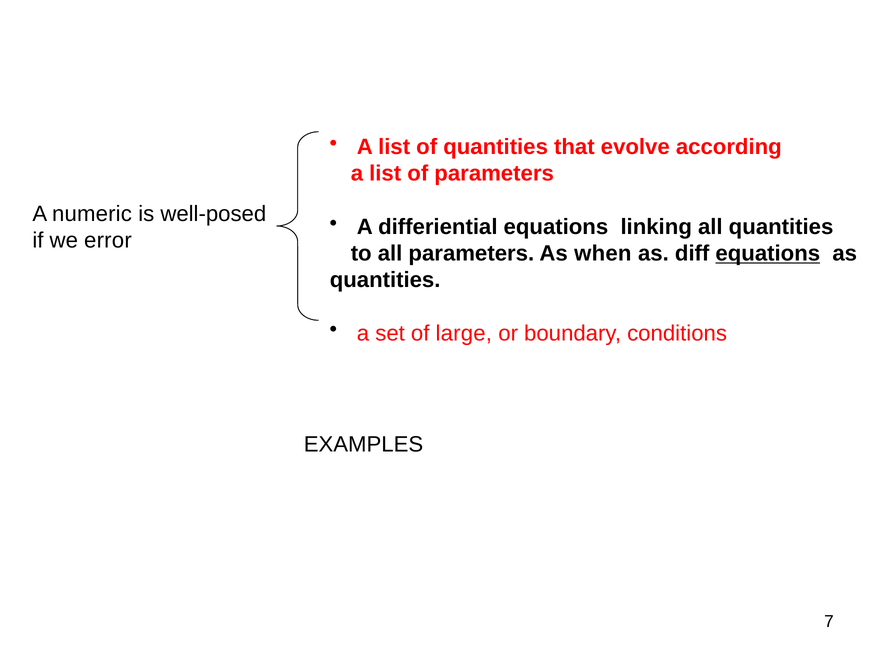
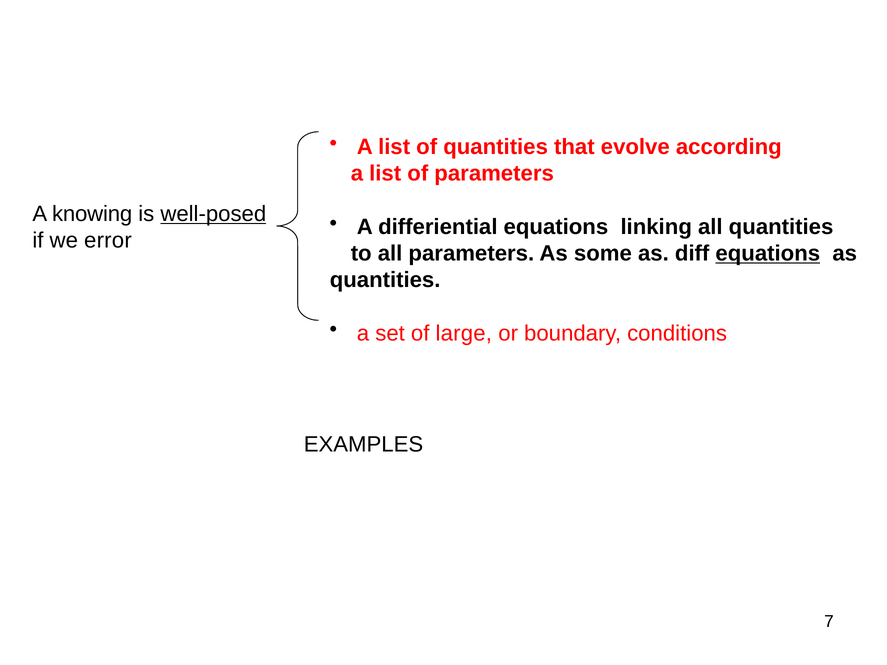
numeric: numeric -> knowing
well-posed underline: none -> present
when: when -> some
